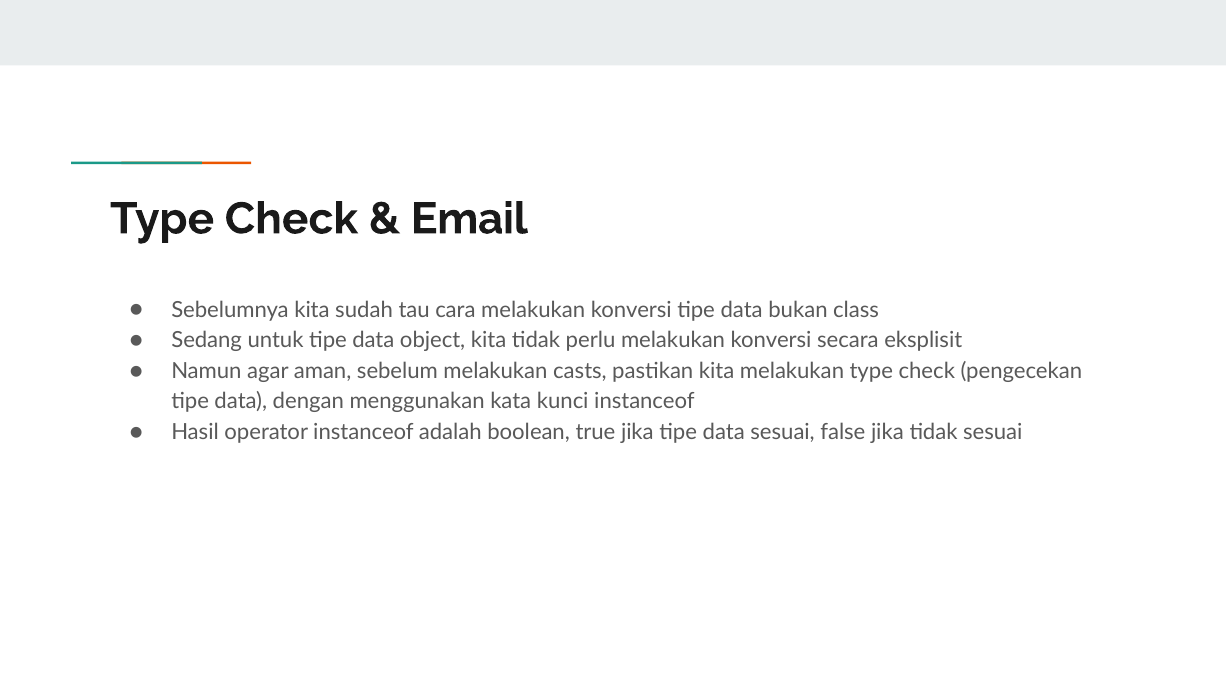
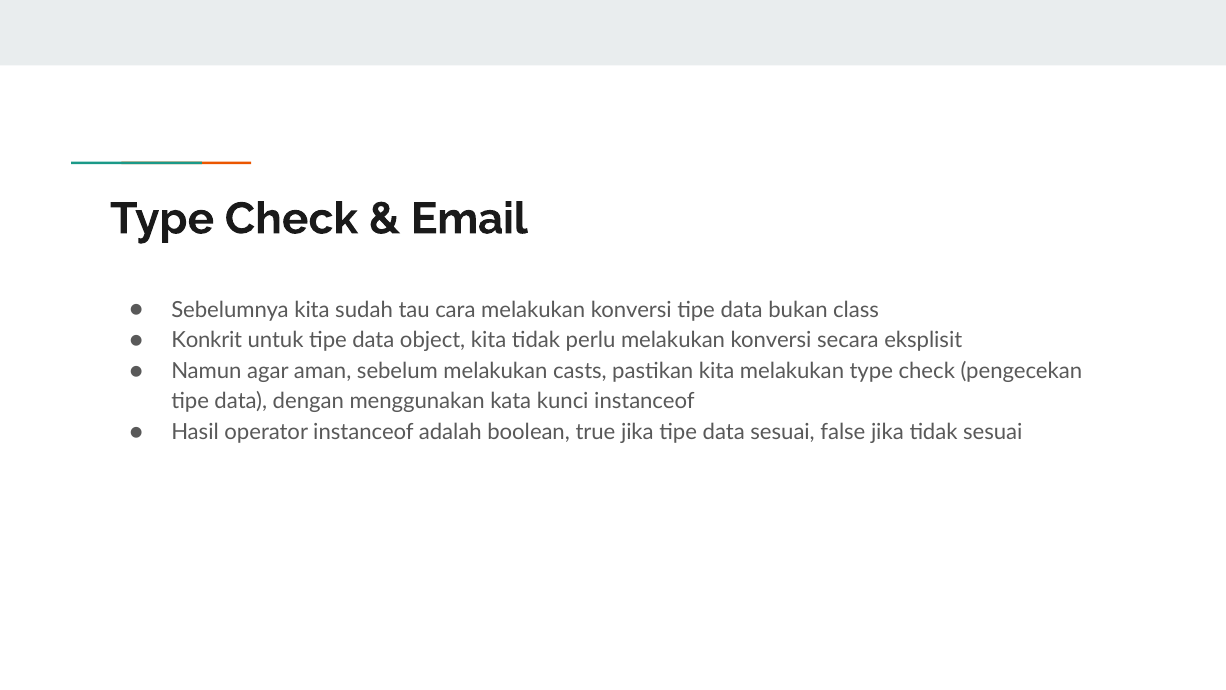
Sedang: Sedang -> Konkrit
